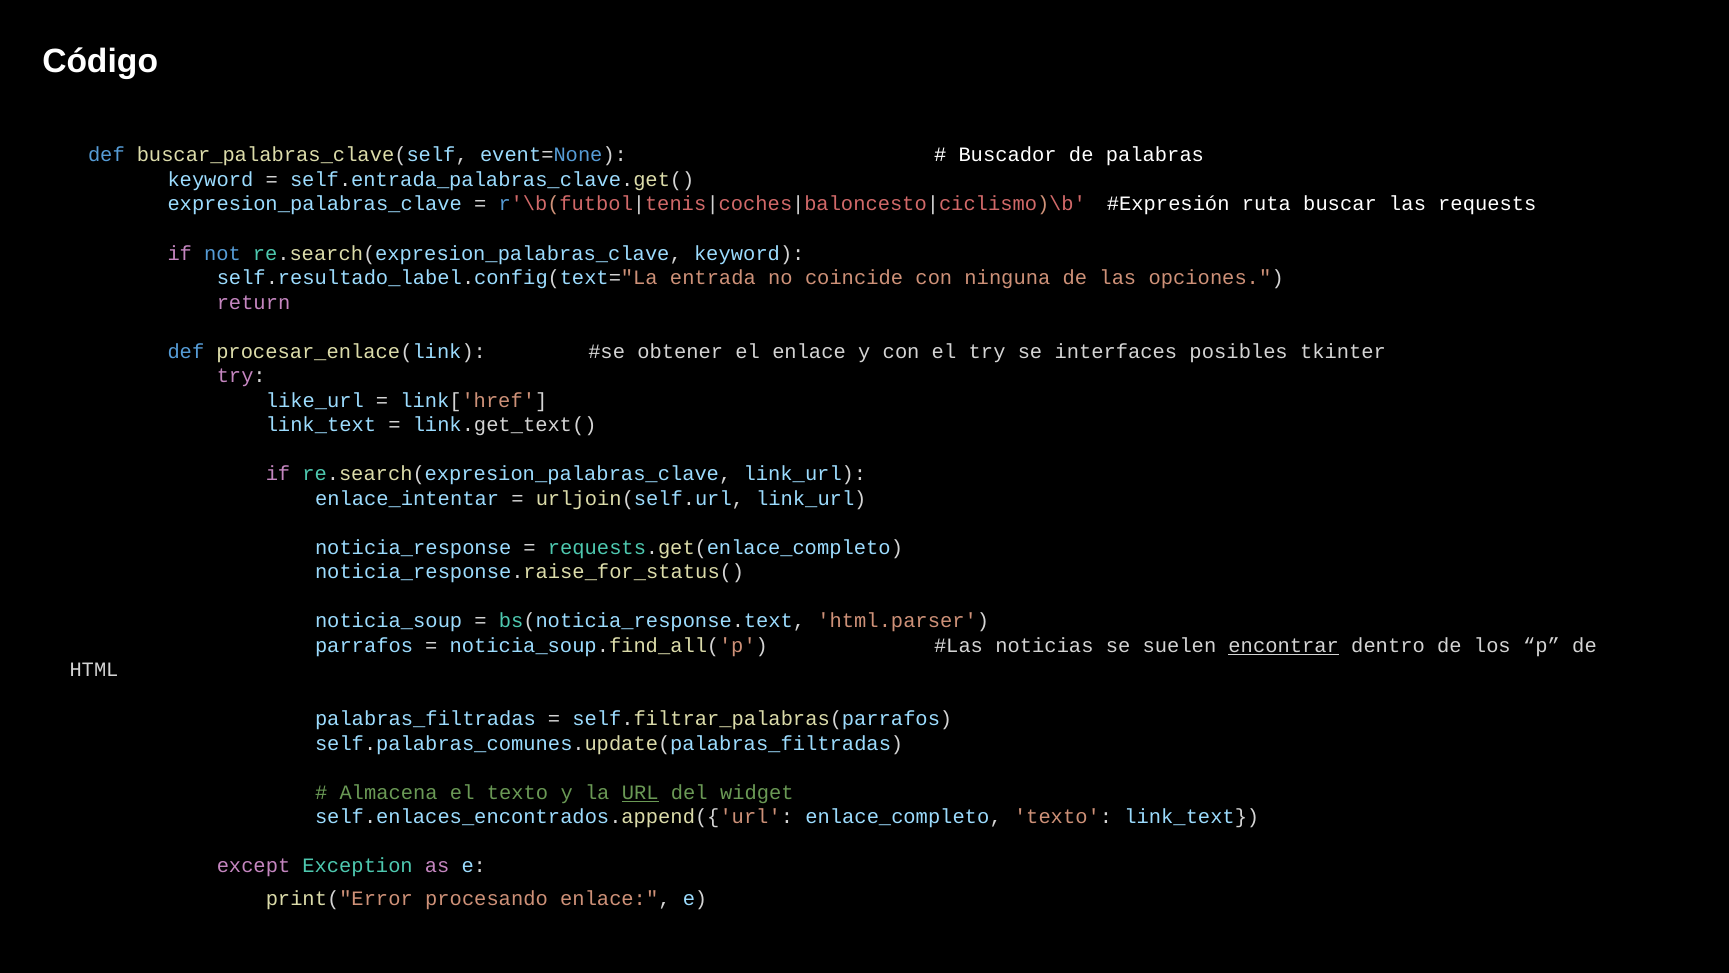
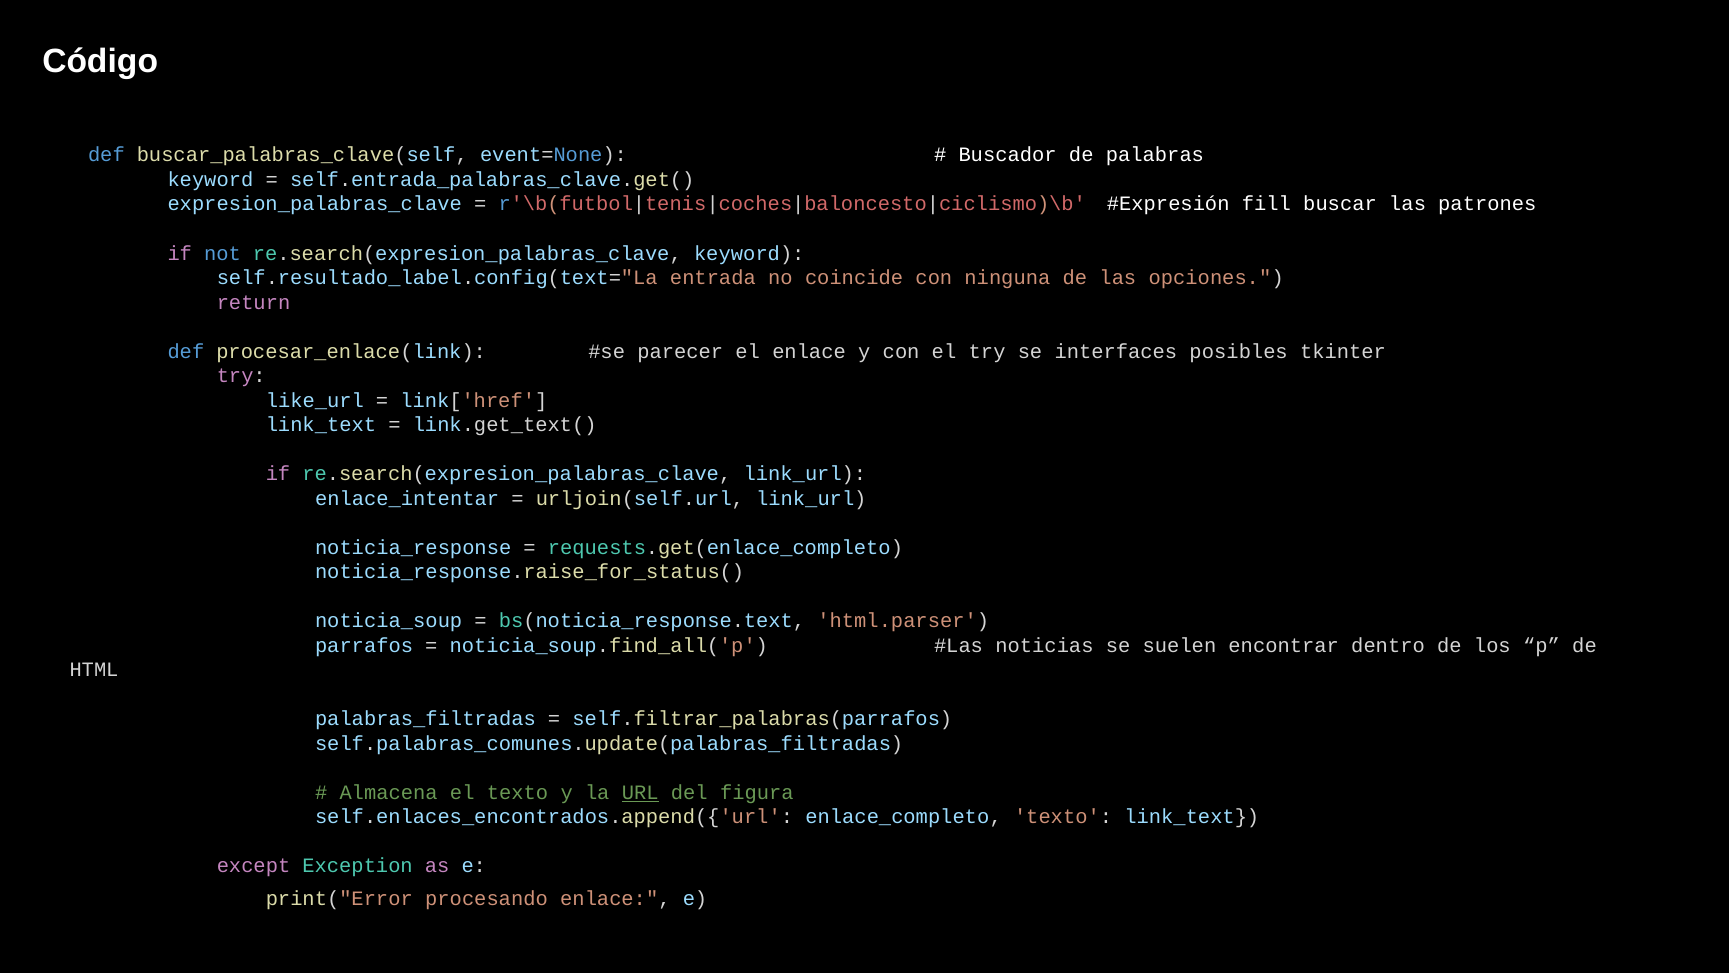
ruta: ruta -> fill
requests: requests -> patrones
obtener: obtener -> parecer
encontrar underline: present -> none
widget: widget -> figura
